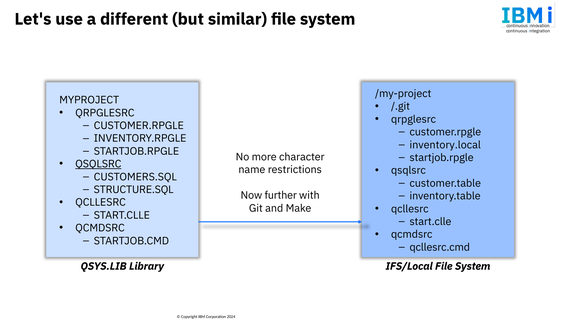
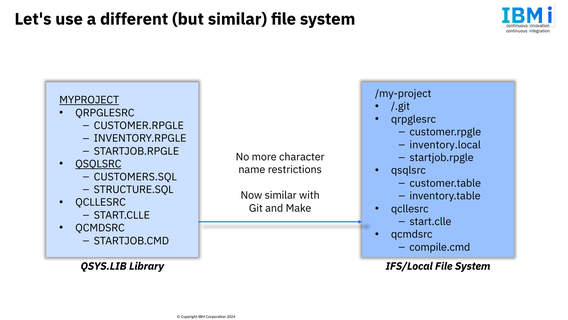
MYPROJECT underline: none -> present
Now further: further -> similar
qcllesrc.cmd: qcllesrc.cmd -> compile.cmd
